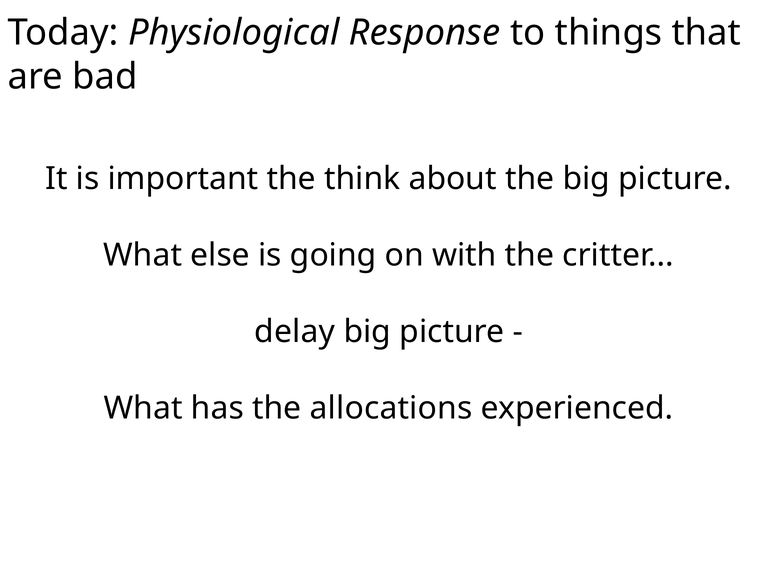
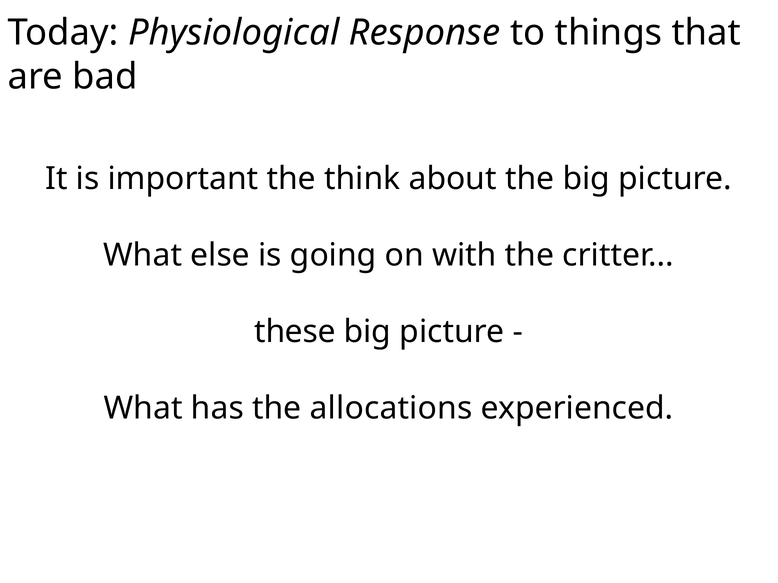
delay: delay -> these
